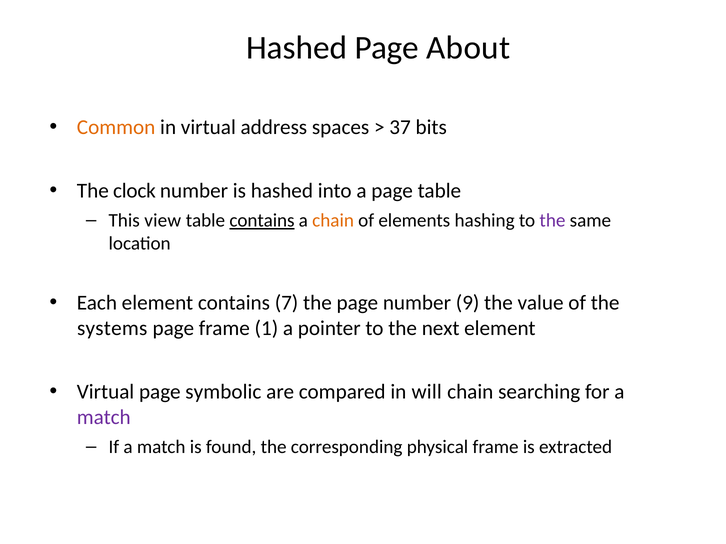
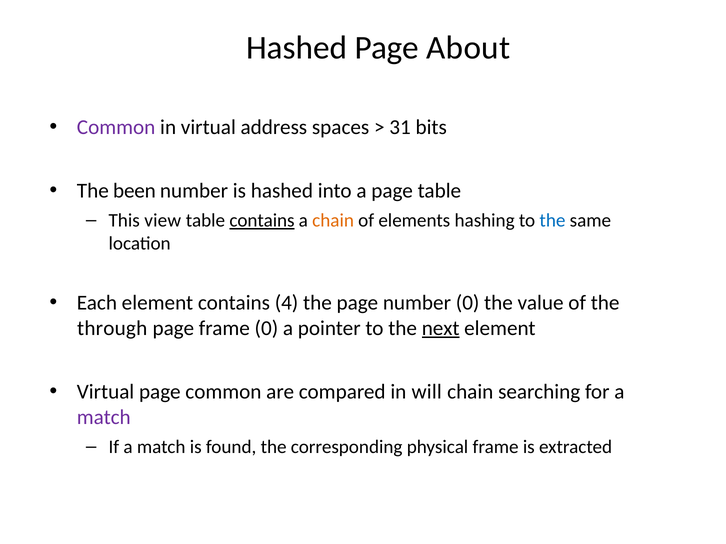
Common at (116, 127) colour: orange -> purple
37: 37 -> 31
clock: clock -> been
the at (552, 221) colour: purple -> blue
7: 7 -> 4
number 9: 9 -> 0
systems: systems -> through
frame 1: 1 -> 0
next underline: none -> present
page symbolic: symbolic -> common
